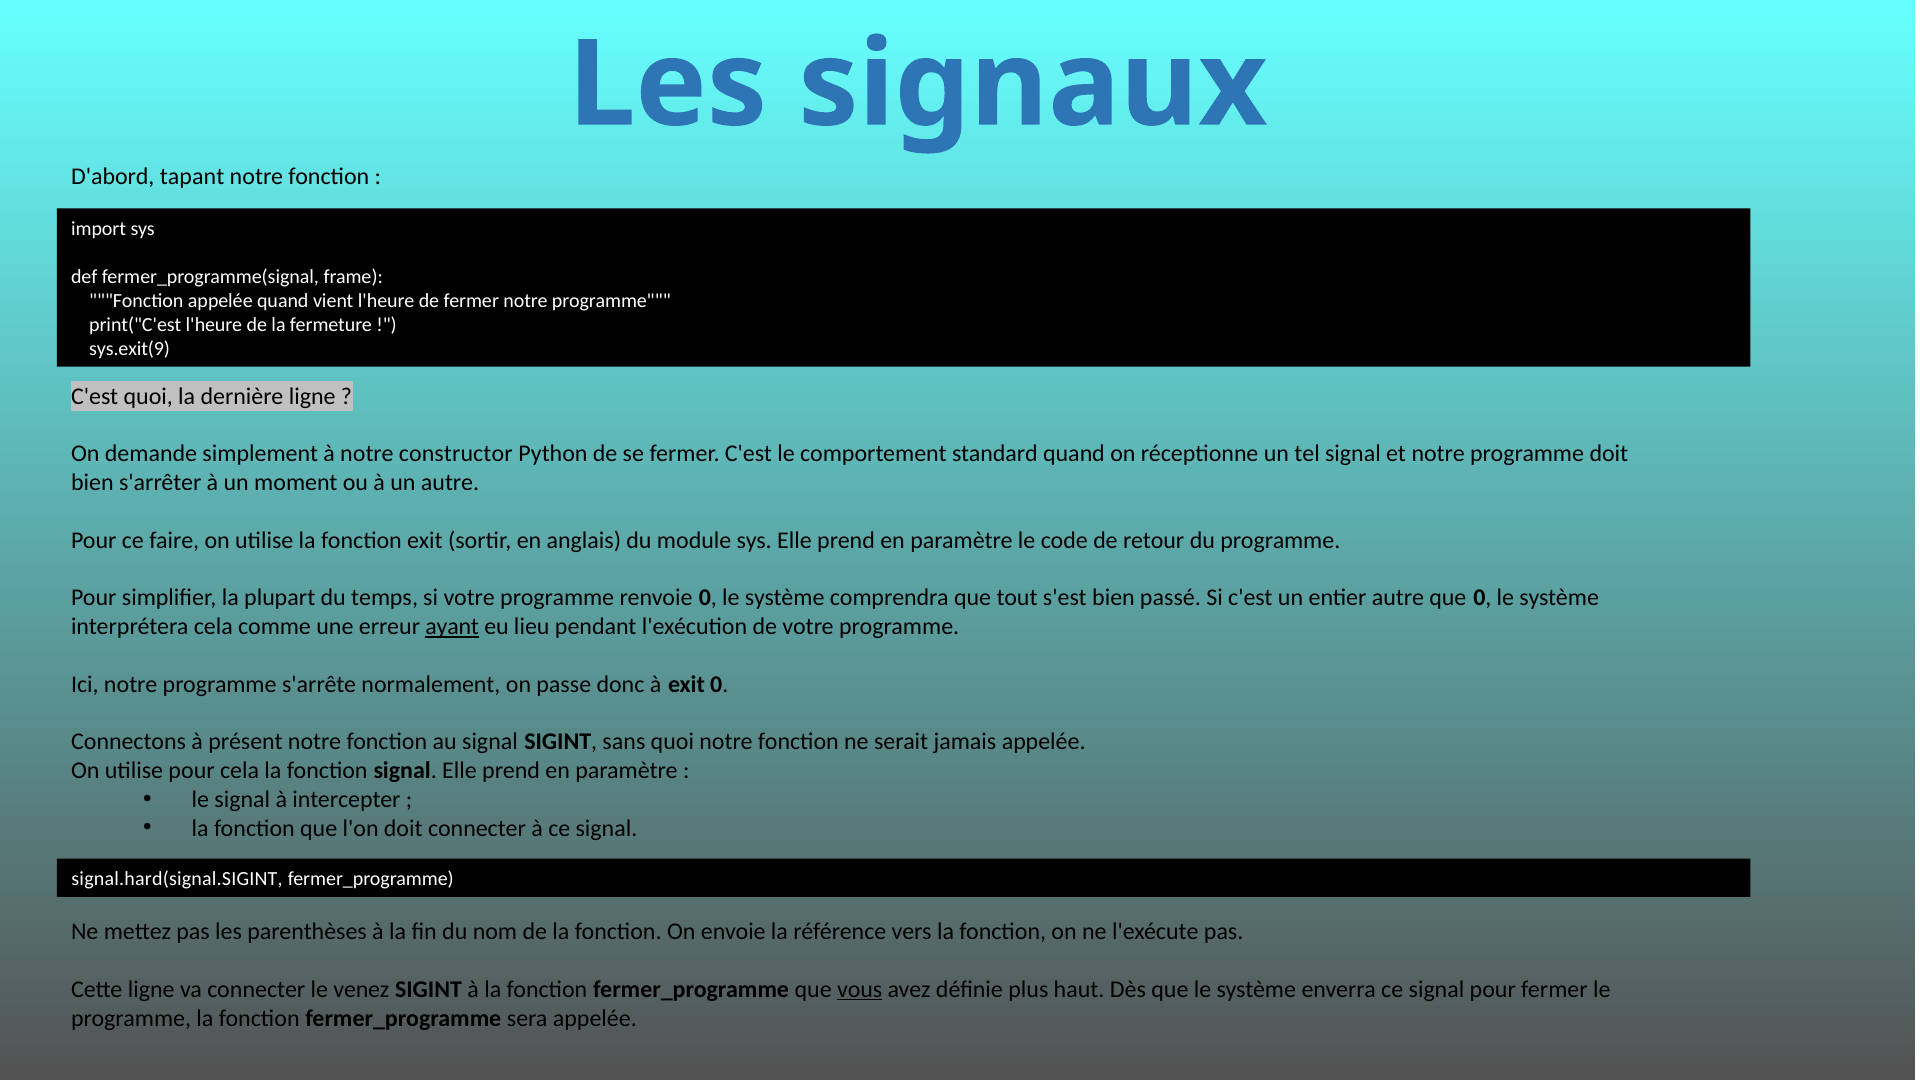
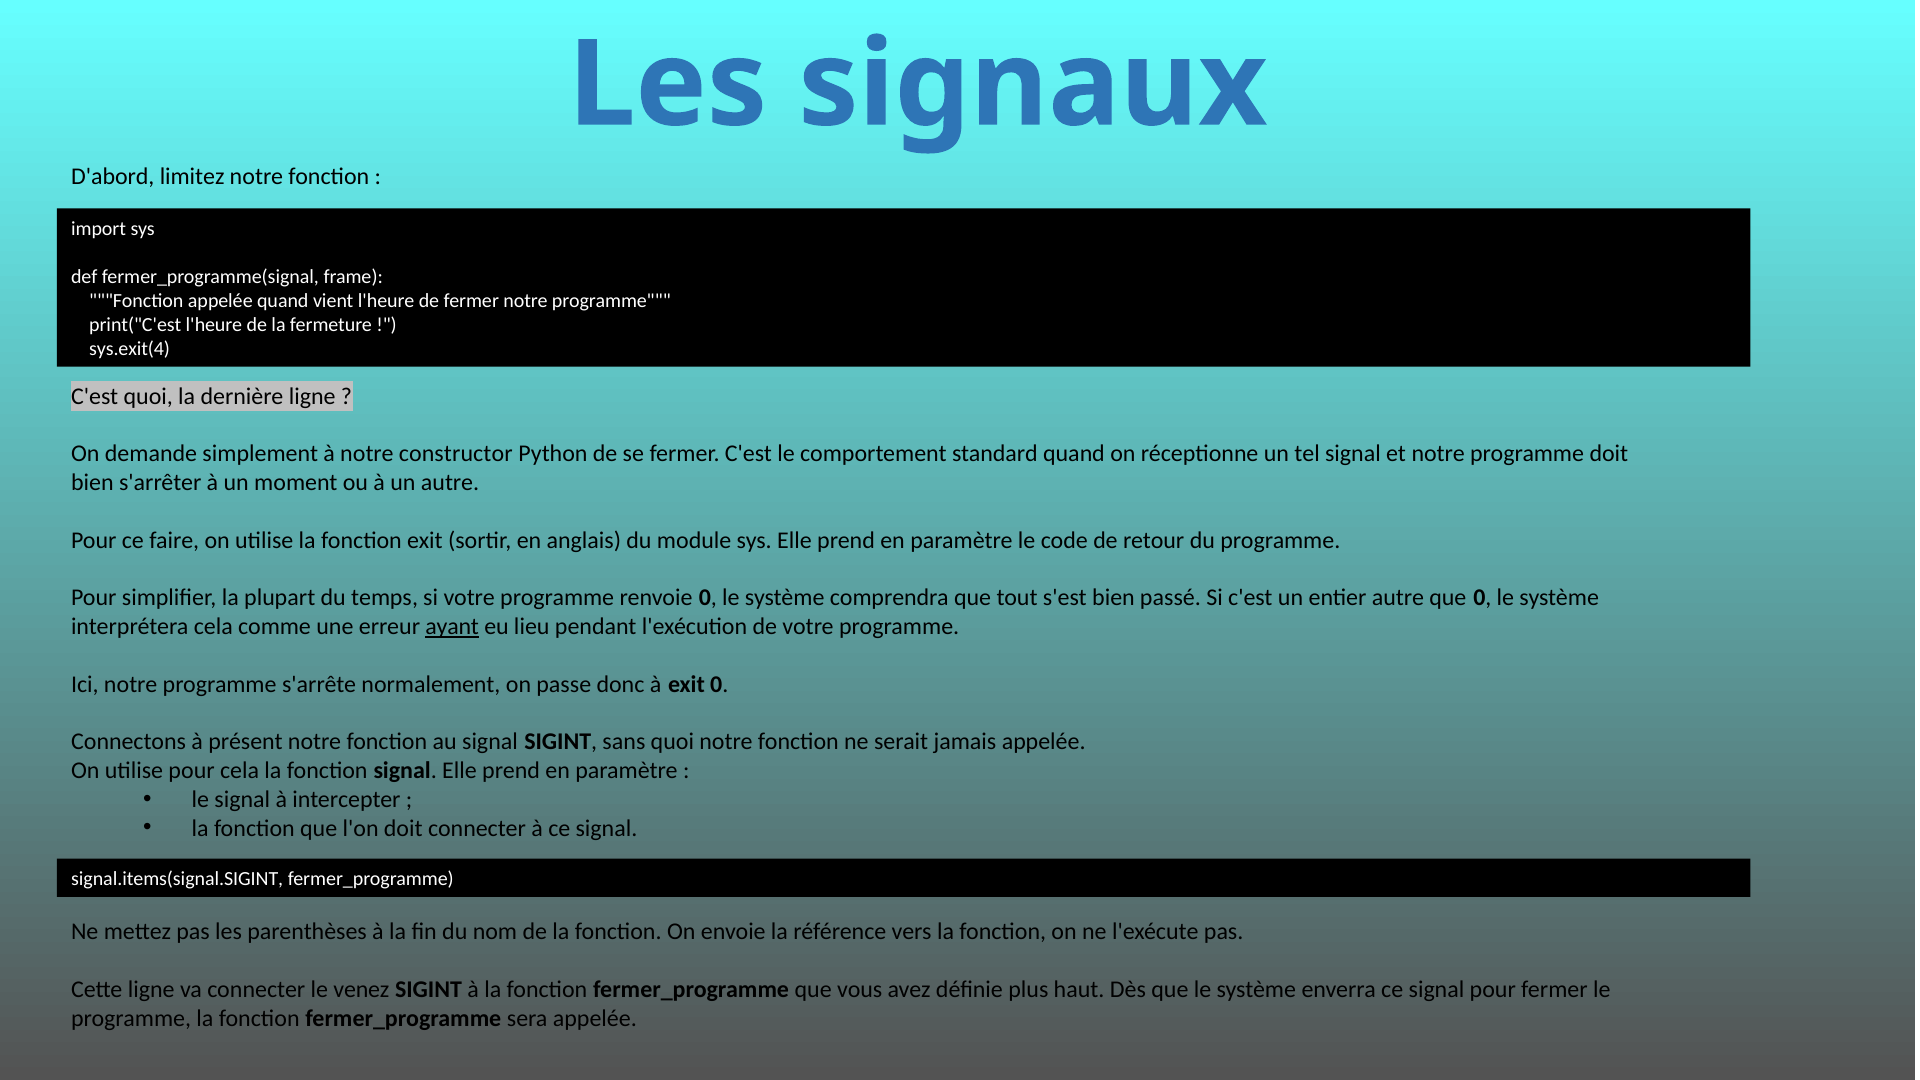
tapant: tapant -> limitez
sys.exit(9: sys.exit(9 -> sys.exit(4
signal.hard(signal.SIGINT: signal.hard(signal.SIGINT -> signal.items(signal.SIGINT
vous underline: present -> none
